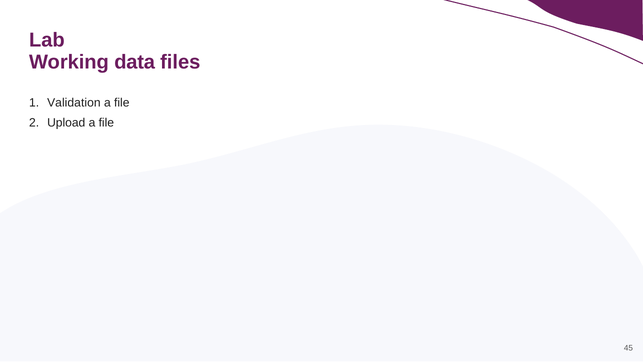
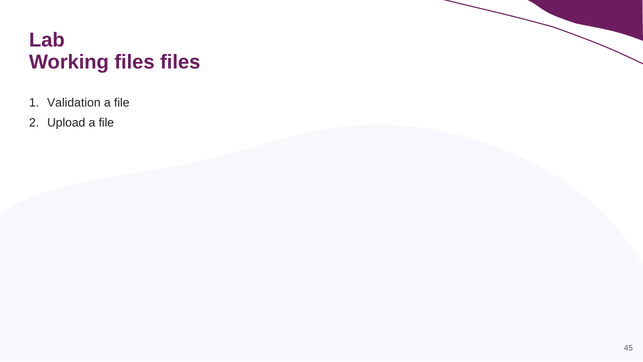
Working data: data -> files
